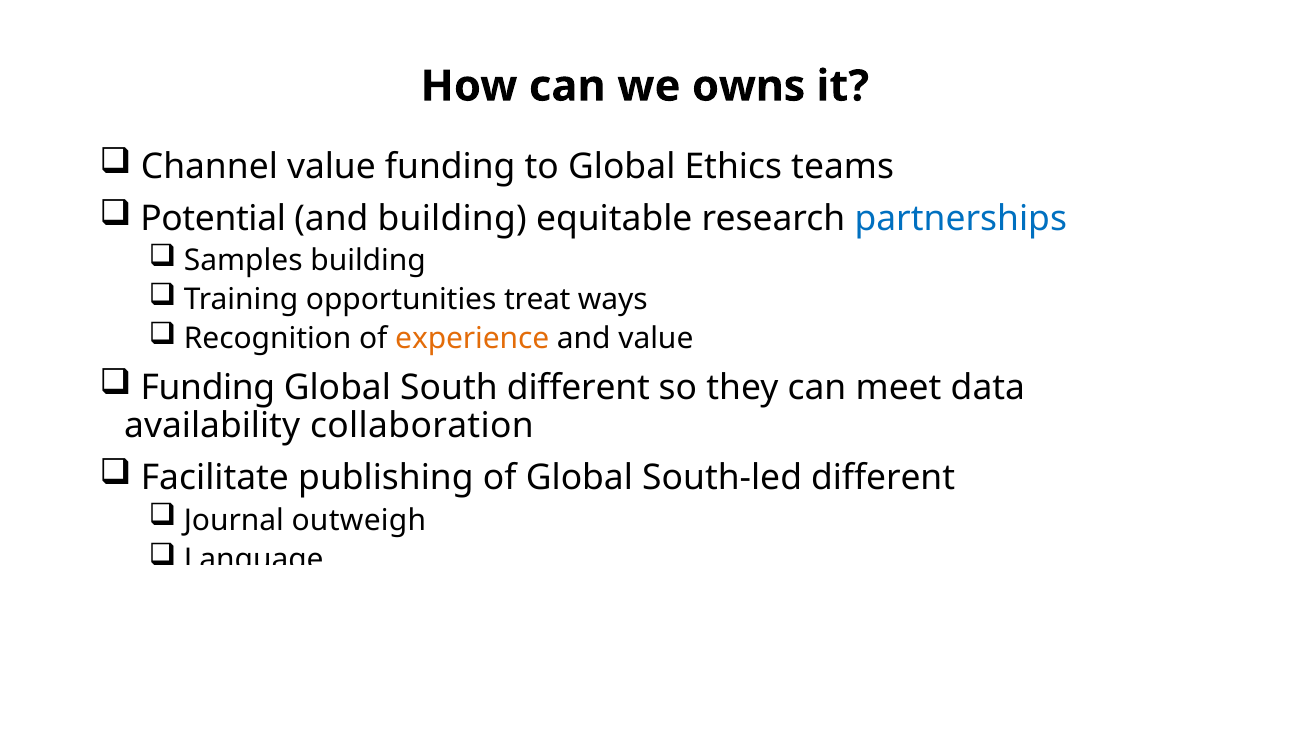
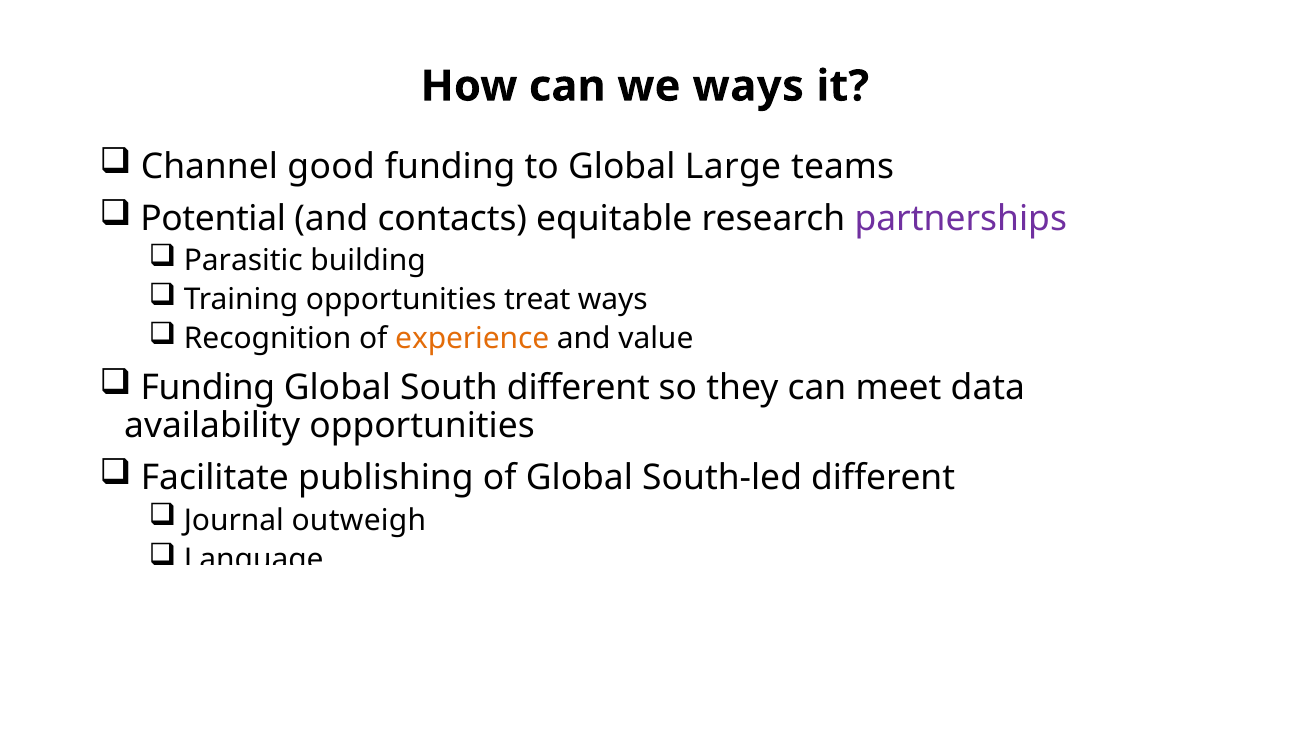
we owns: owns -> ways
Channel value: value -> good
Ethics: Ethics -> Large
and building: building -> contacts
partnerships colour: blue -> purple
Samples: Samples -> Parasitic
availability collaboration: collaboration -> opportunities
